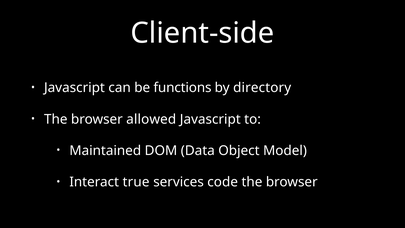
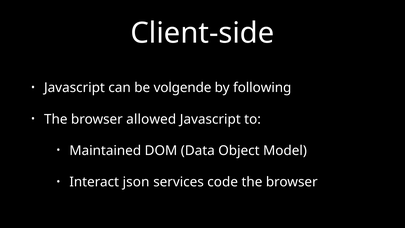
functions: functions -> volgende
directory: directory -> following
true: true -> json
